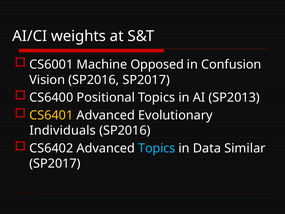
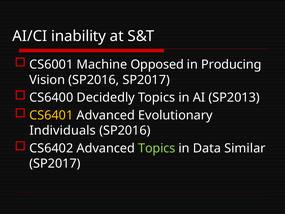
weights: weights -> inability
Confusion: Confusion -> Producing
Positional: Positional -> Decidedly
Topics at (157, 148) colour: light blue -> light green
